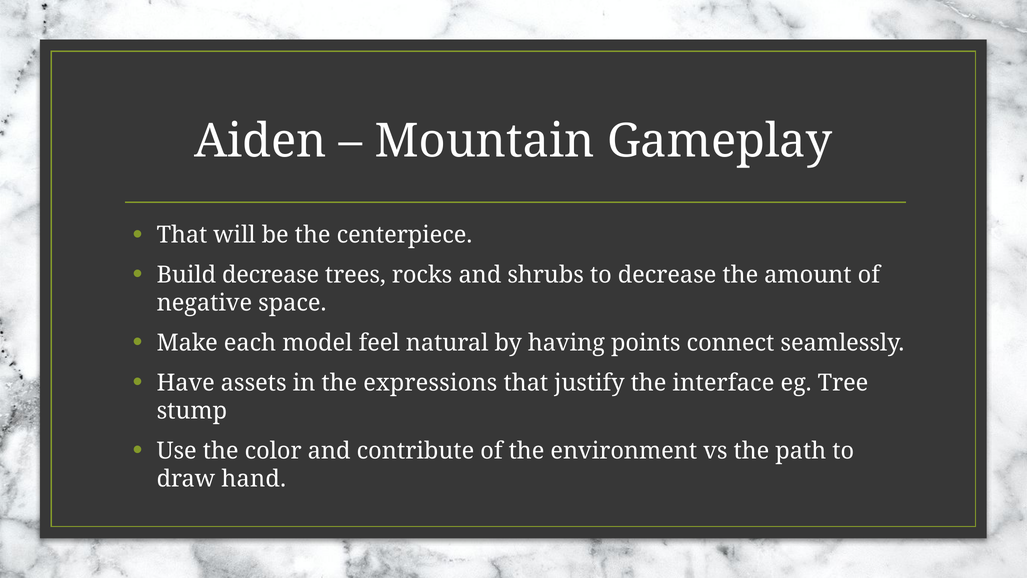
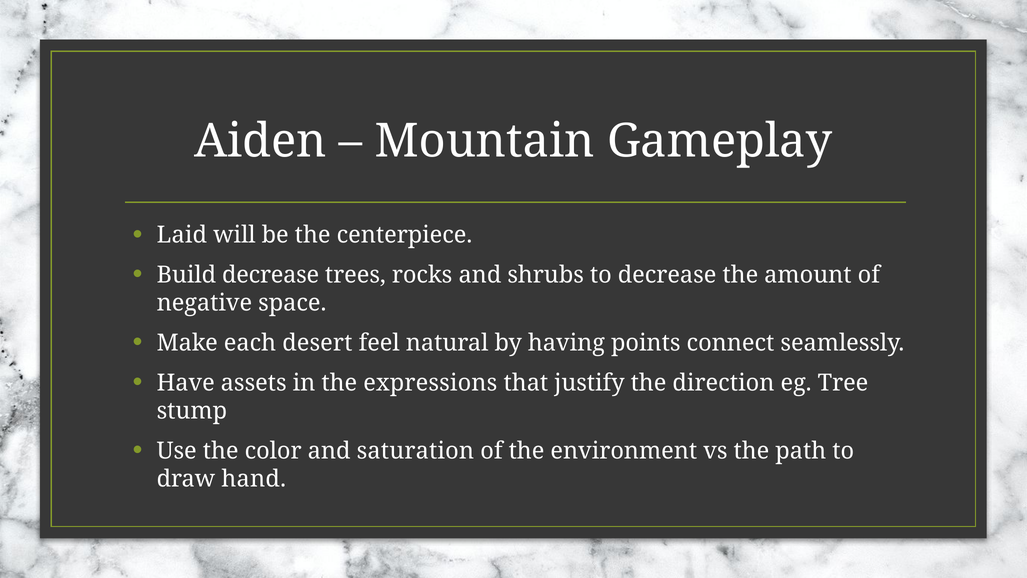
That at (182, 235): That -> Laid
model: model -> desert
interface: interface -> direction
contribute: contribute -> saturation
